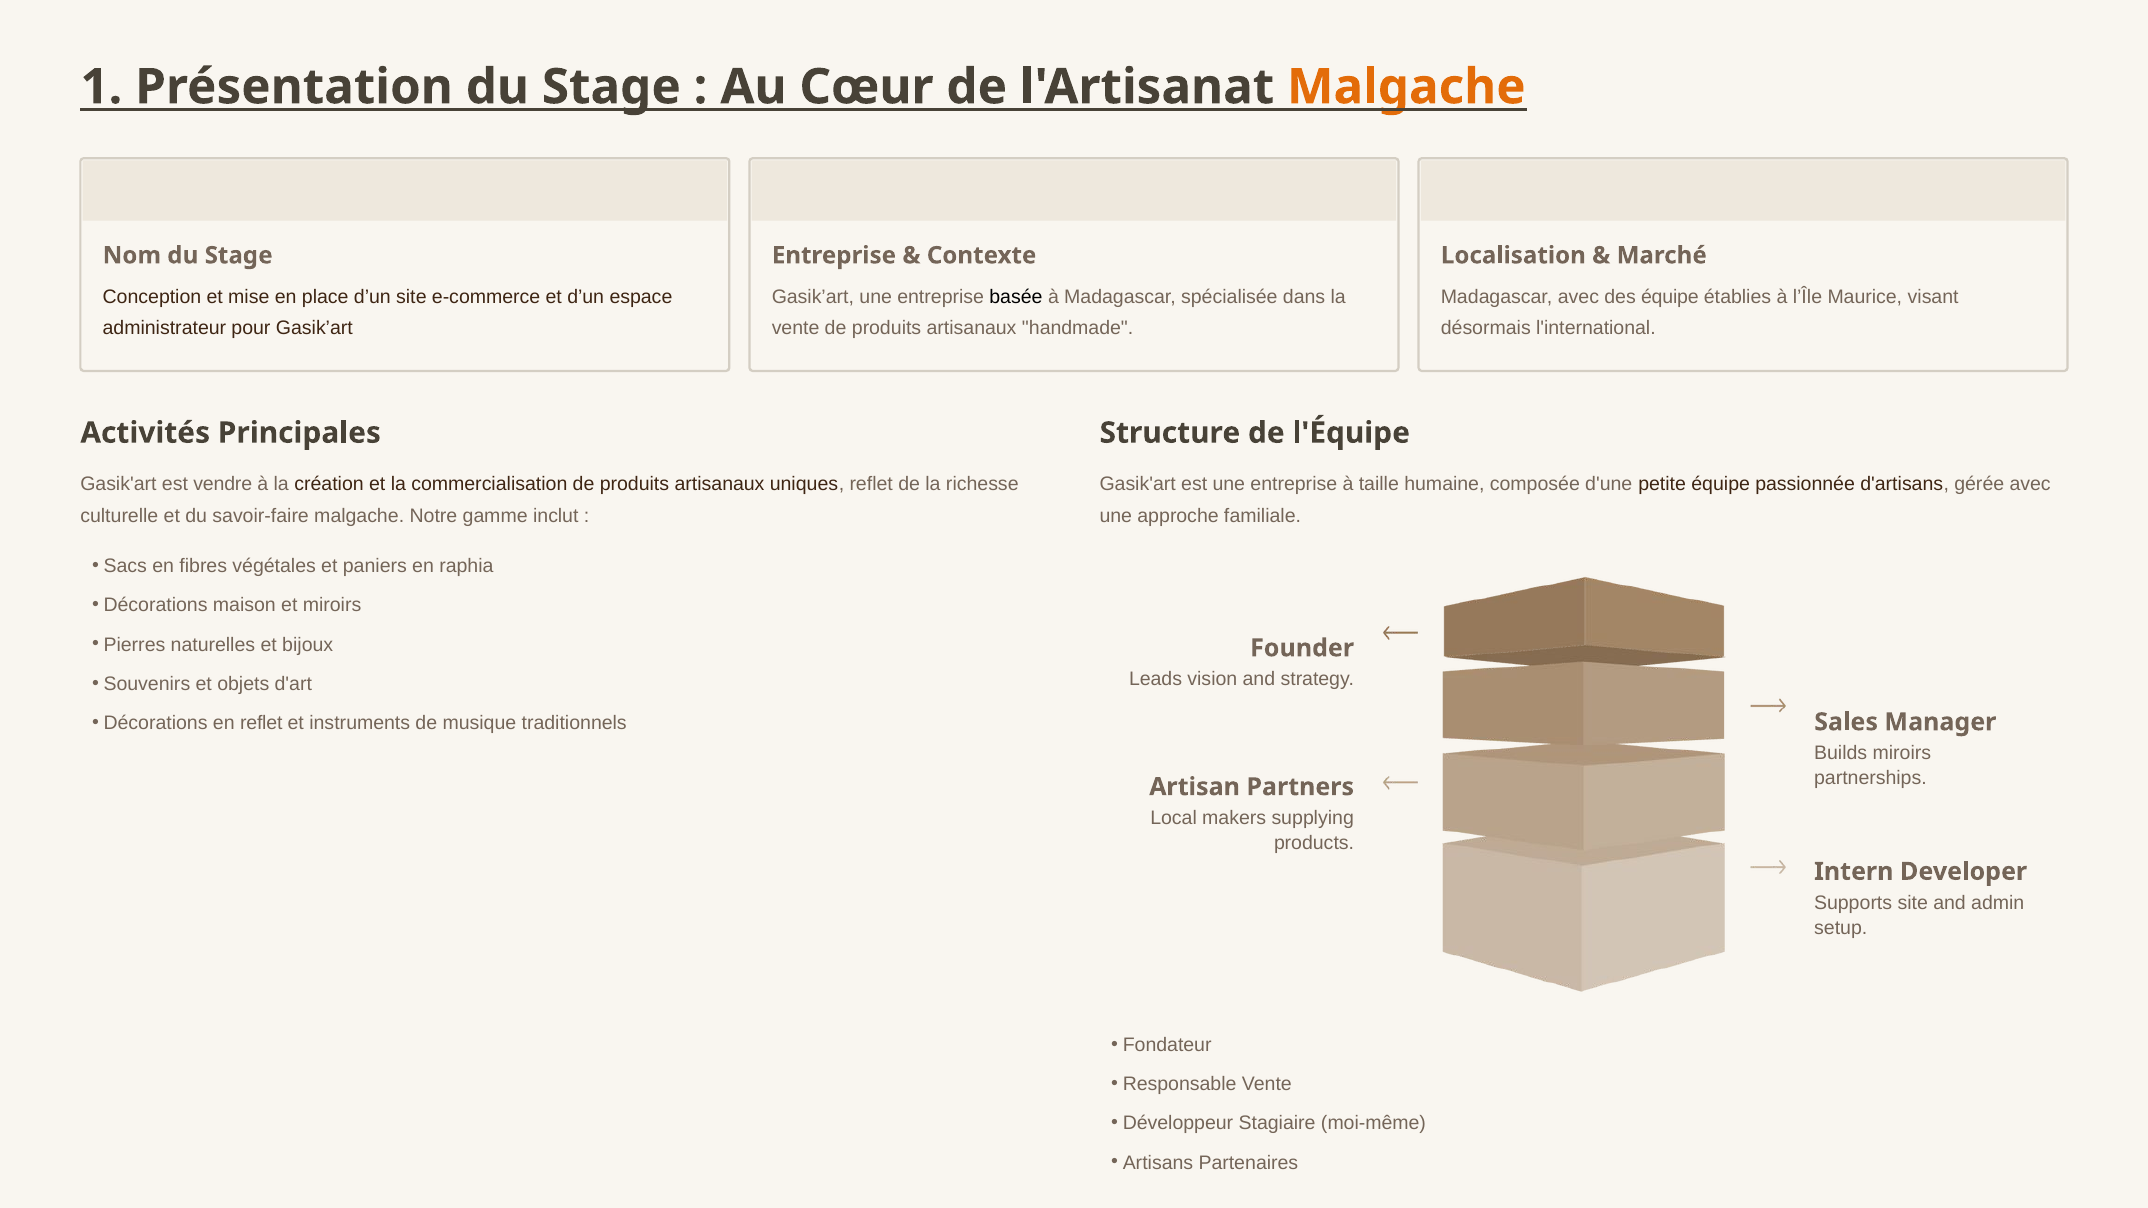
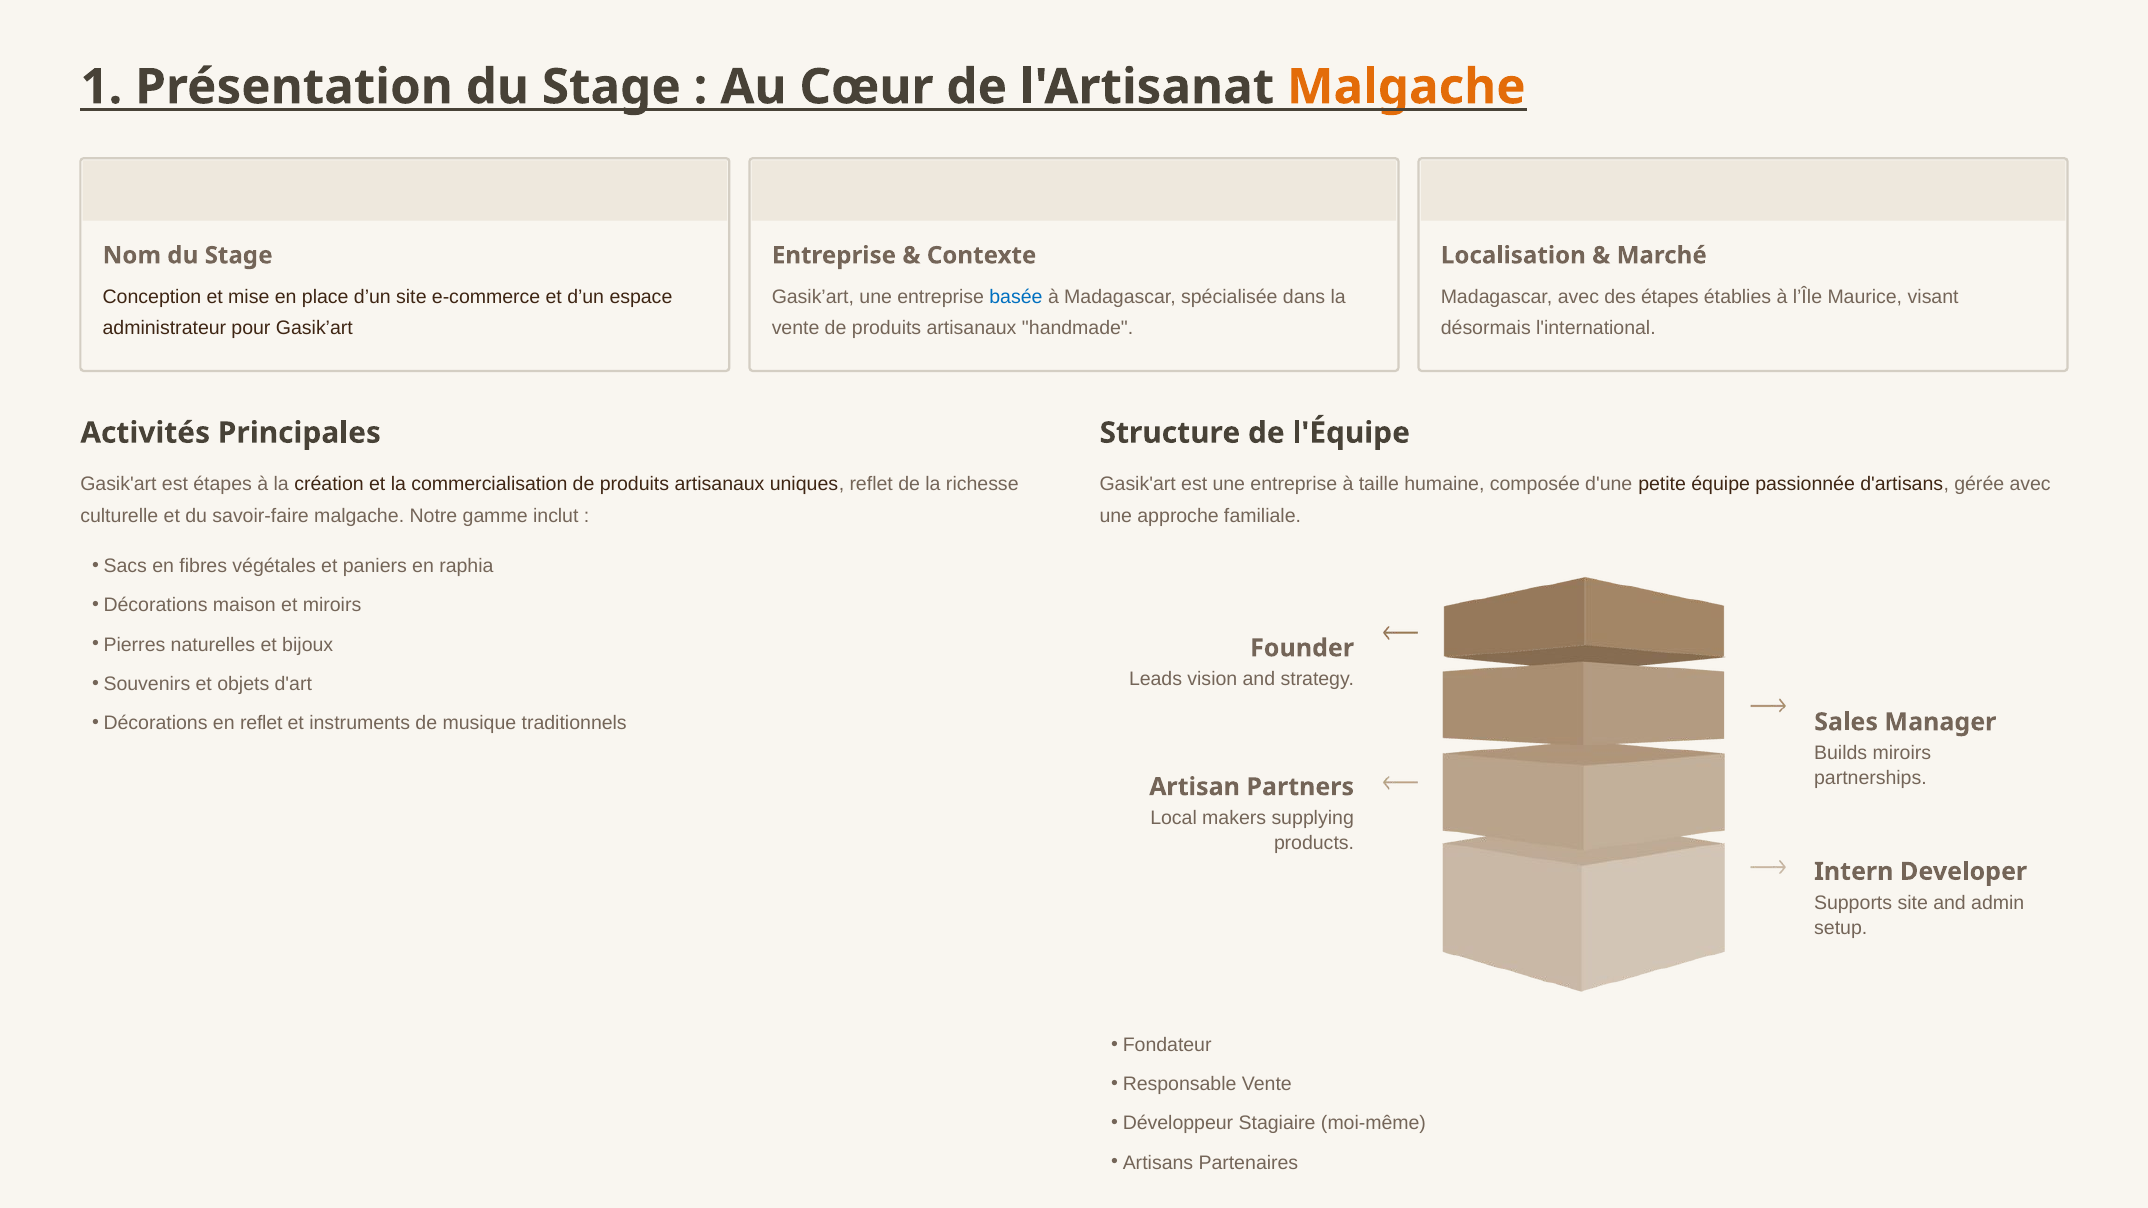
basée colour: black -> blue
des équipe: équipe -> étapes
est vendre: vendre -> étapes
